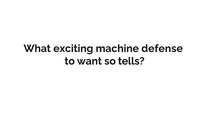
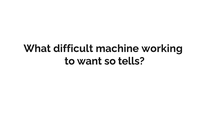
exciting: exciting -> difficult
defense: defense -> working
